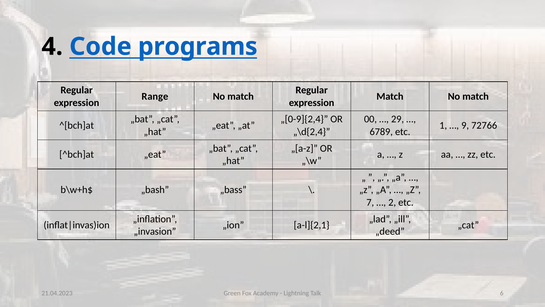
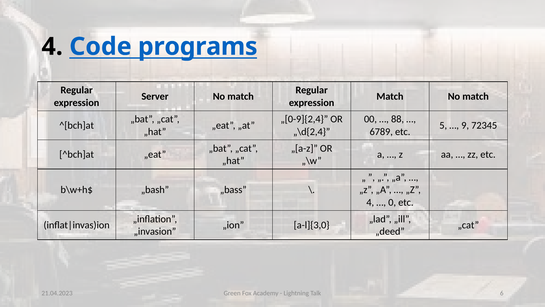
Range: Range -> Server
29: 29 -> 88
1: 1 -> 5
72766: 72766 -> 72345
7 at (370, 202): 7 -> 4
2: 2 -> 0
a-l]{2,1: a-l]{2,1 -> a-l]{3,0
